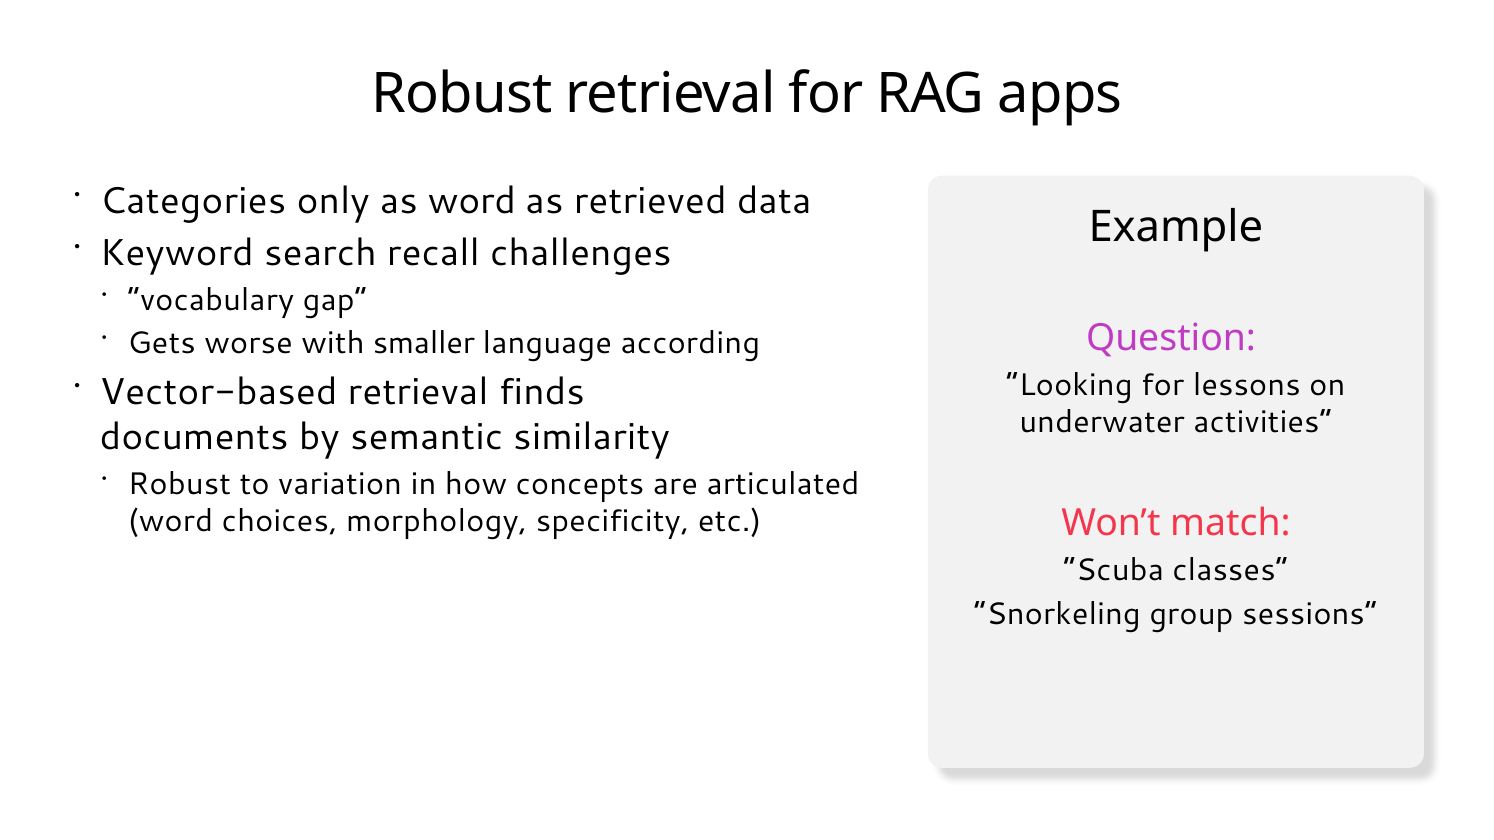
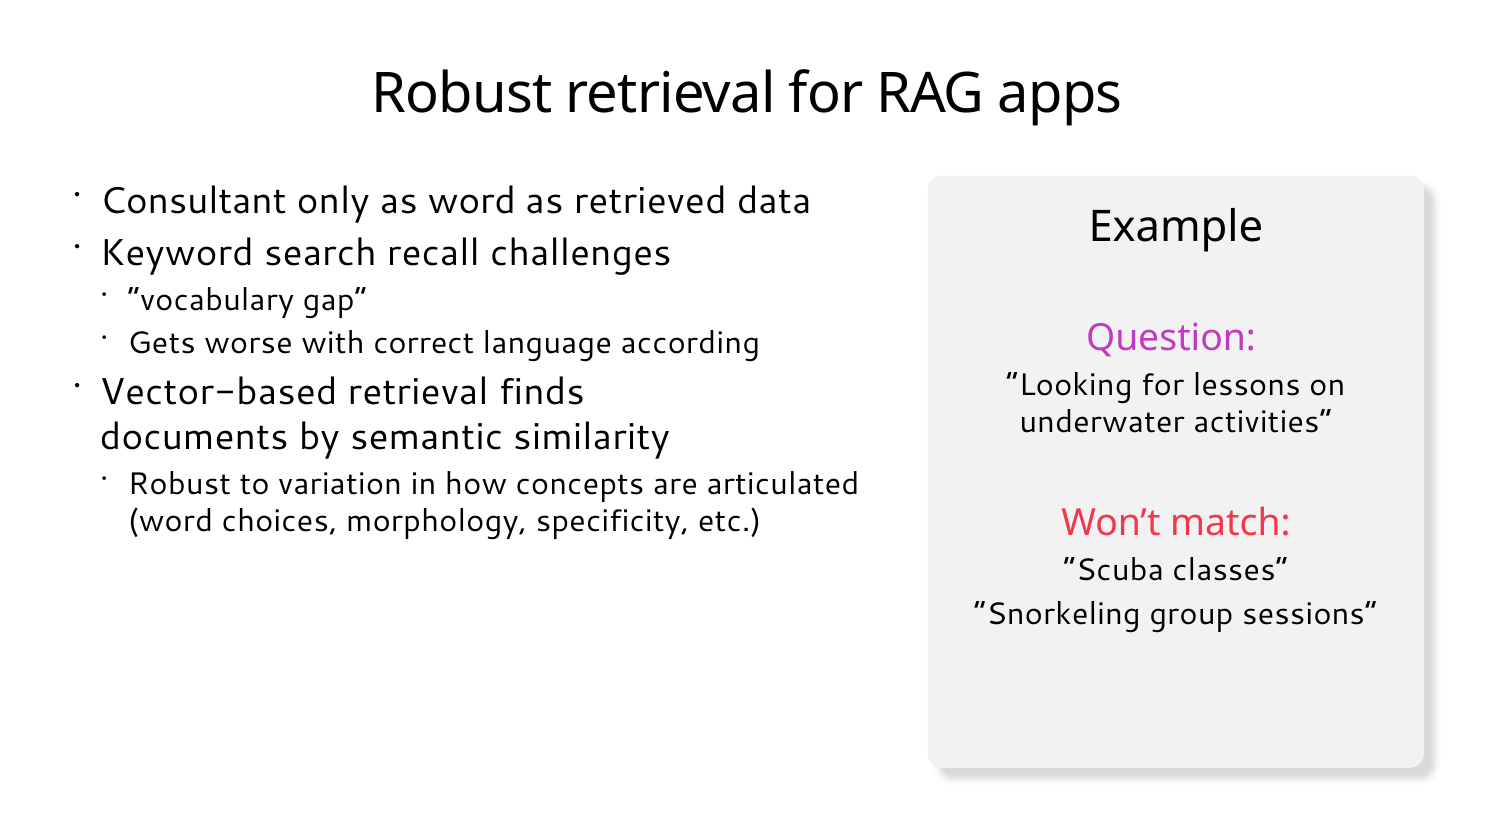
Categories: Categories -> Consultant
smaller: smaller -> correct
